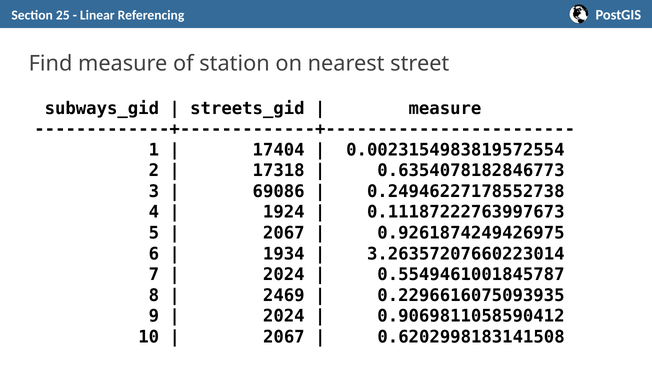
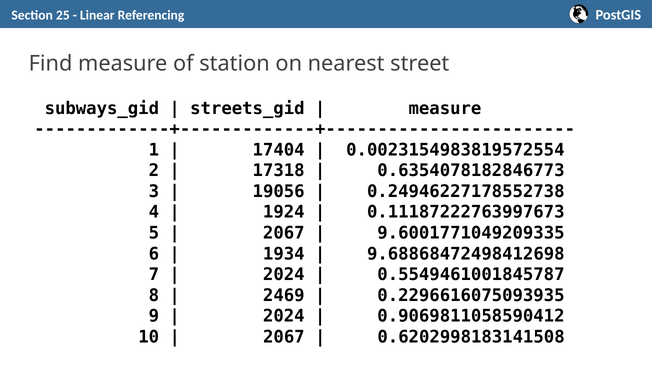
69086: 69086 -> 19056
0.9261874249426975: 0.9261874249426975 -> 9.6001771049209335
3.26357207660223014: 3.26357207660223014 -> 9.68868472498412698
